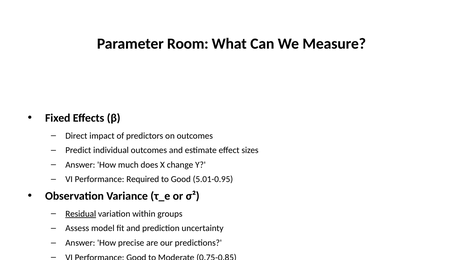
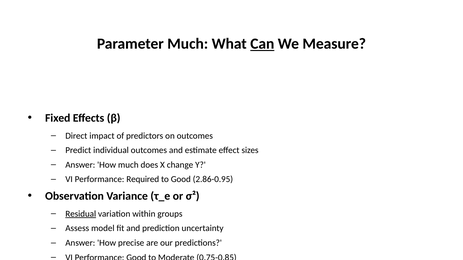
Parameter Room: Room -> Much
Can underline: none -> present
5.01-0.95: 5.01-0.95 -> 2.86-0.95
